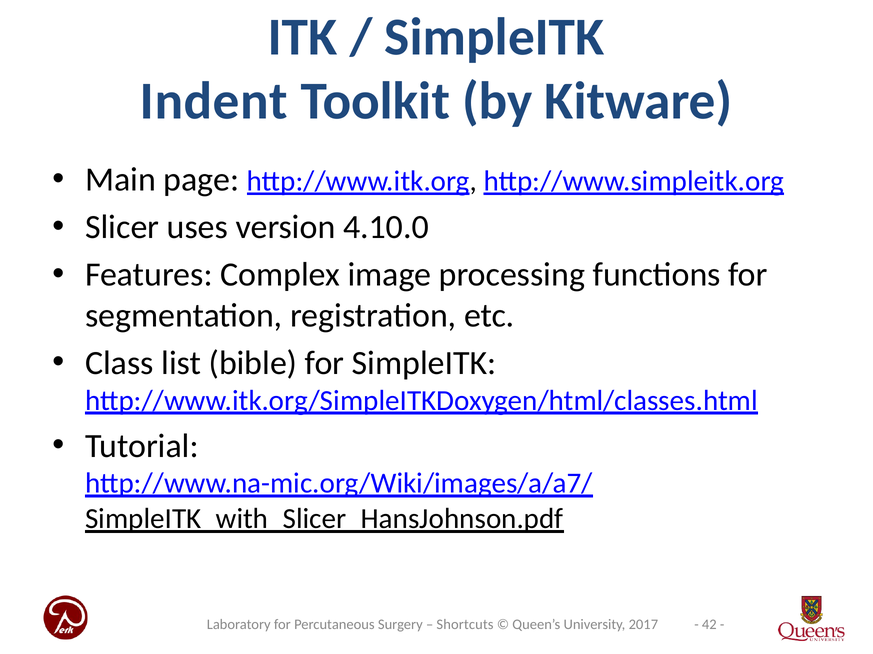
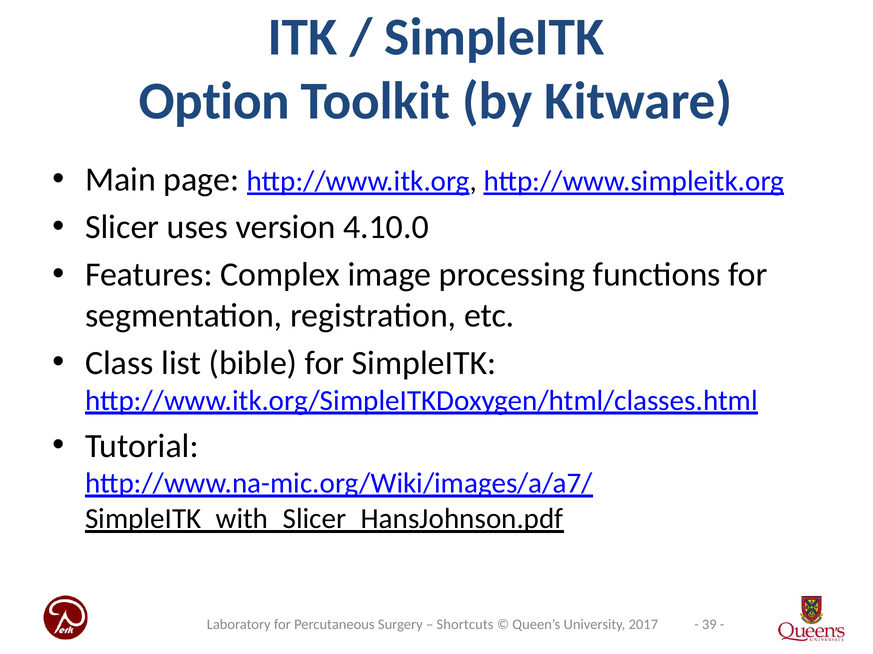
Indent: Indent -> Option
42: 42 -> 39
